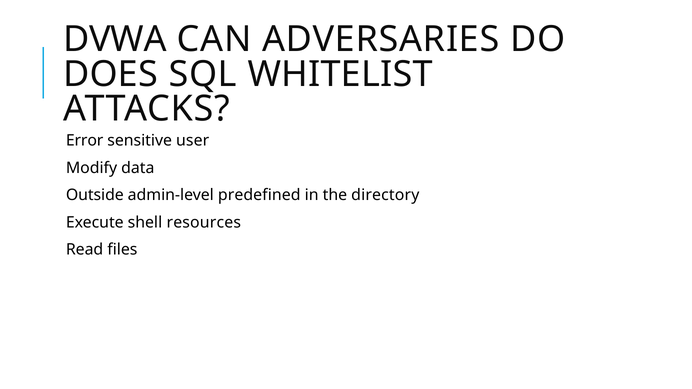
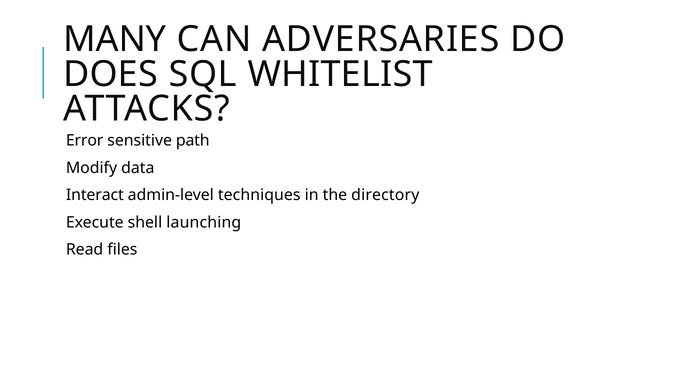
DVWA: DVWA -> MANY
user: user -> path
Outside: Outside -> Interact
predefined: predefined -> techniques
resources: resources -> launching
